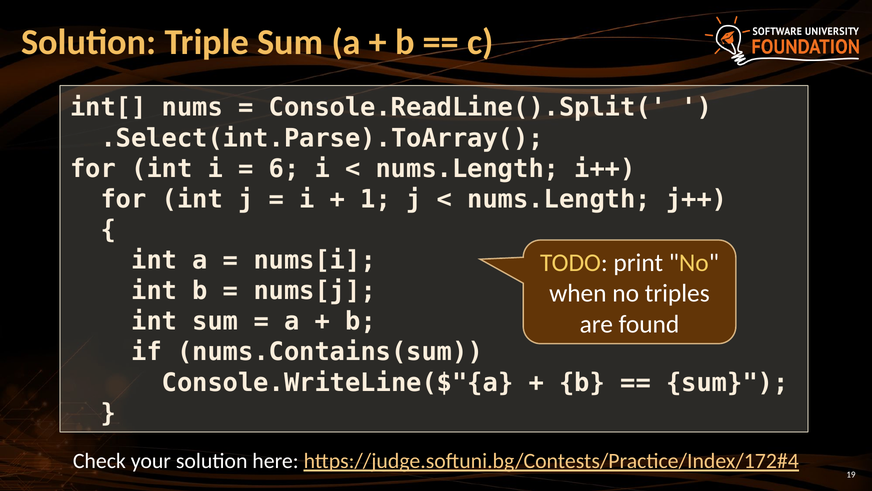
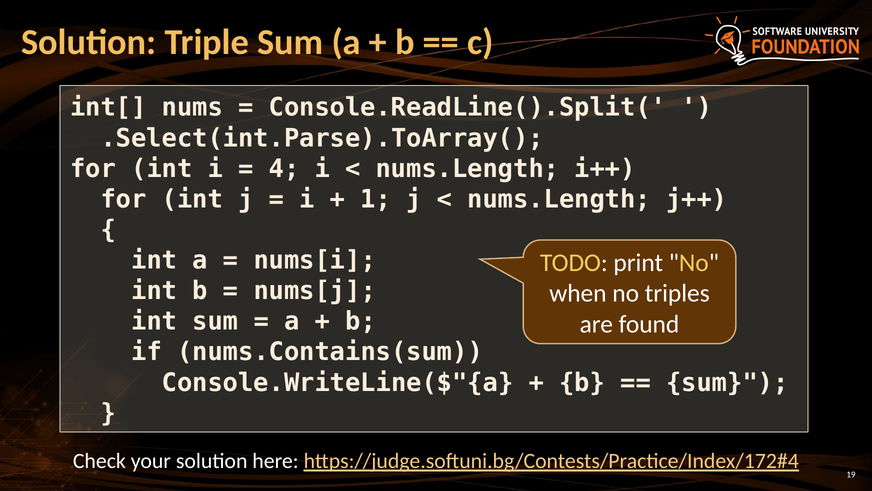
6: 6 -> 4
